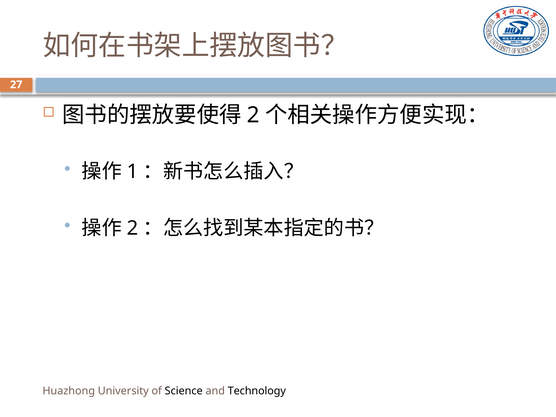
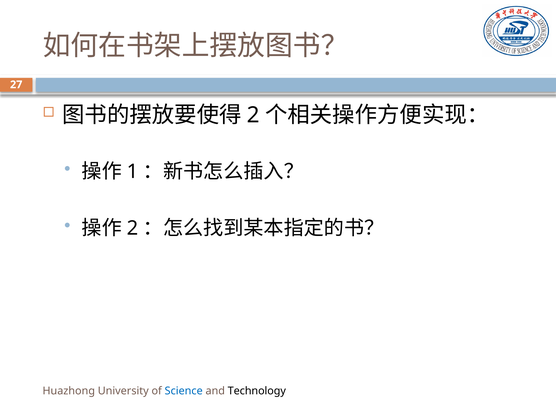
Science colour: black -> blue
